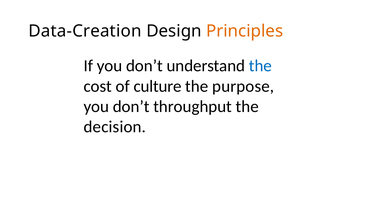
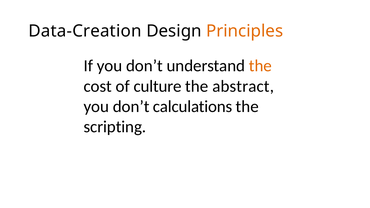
the at (260, 66) colour: blue -> orange
purpose: purpose -> abstract
throughput: throughput -> calculations
decision: decision -> scripting
